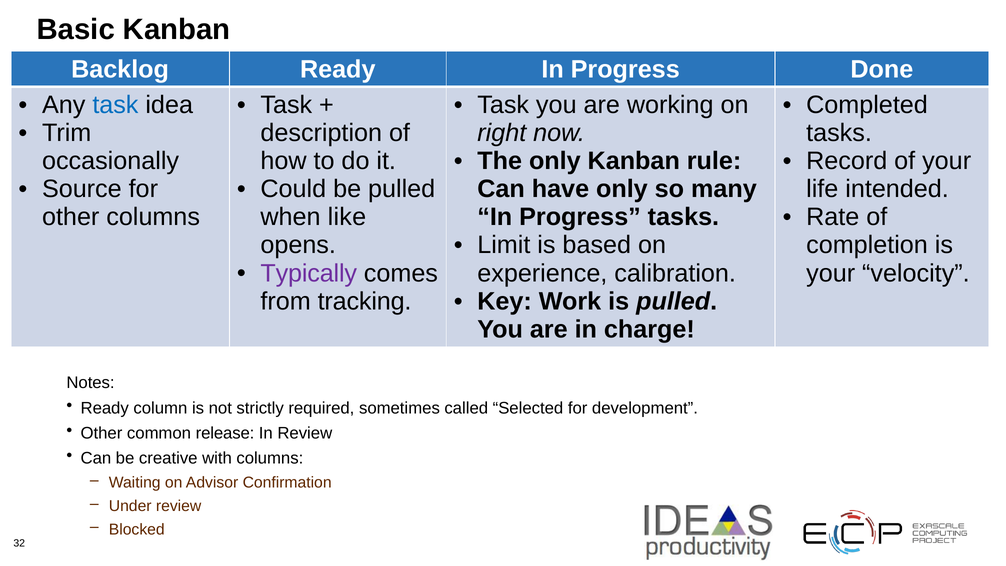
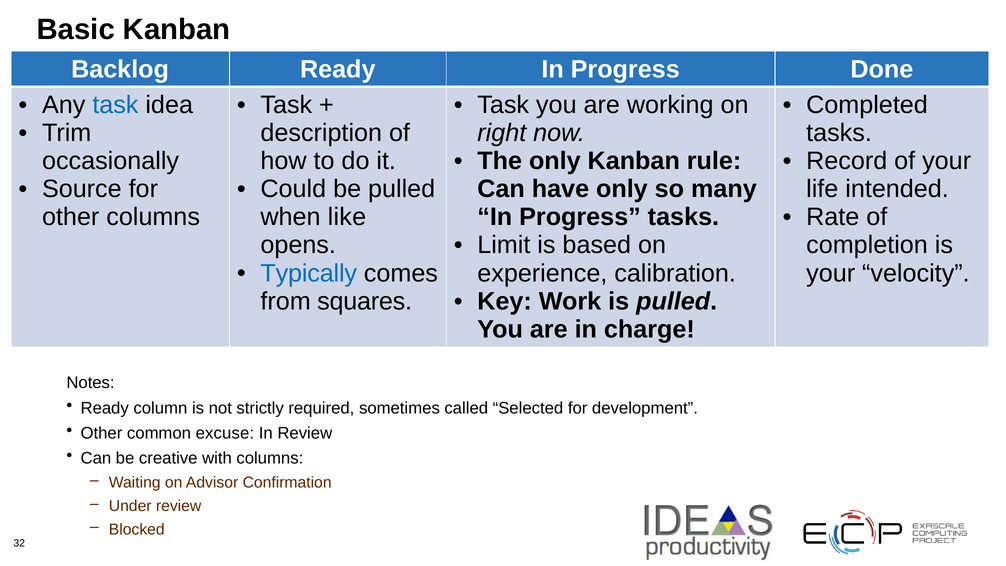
Typically colour: purple -> blue
tracking: tracking -> squares
release: release -> excuse
